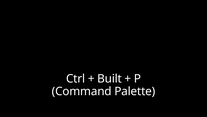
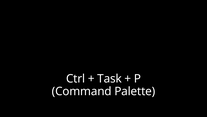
Built: Built -> Task
